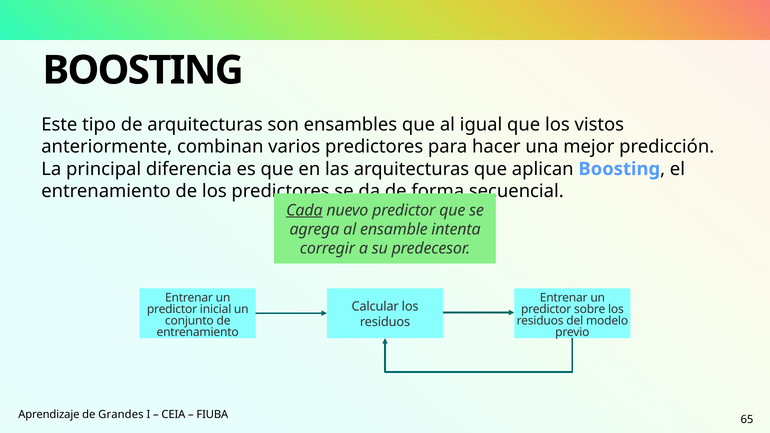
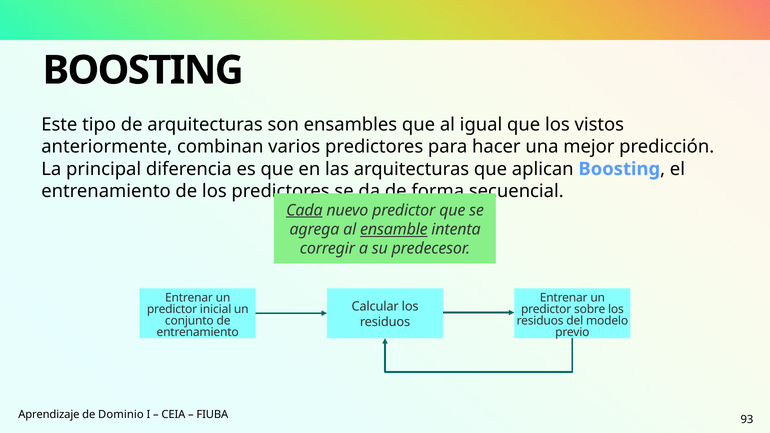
ensamble underline: none -> present
Grandes: Grandes -> Dominio
65: 65 -> 93
